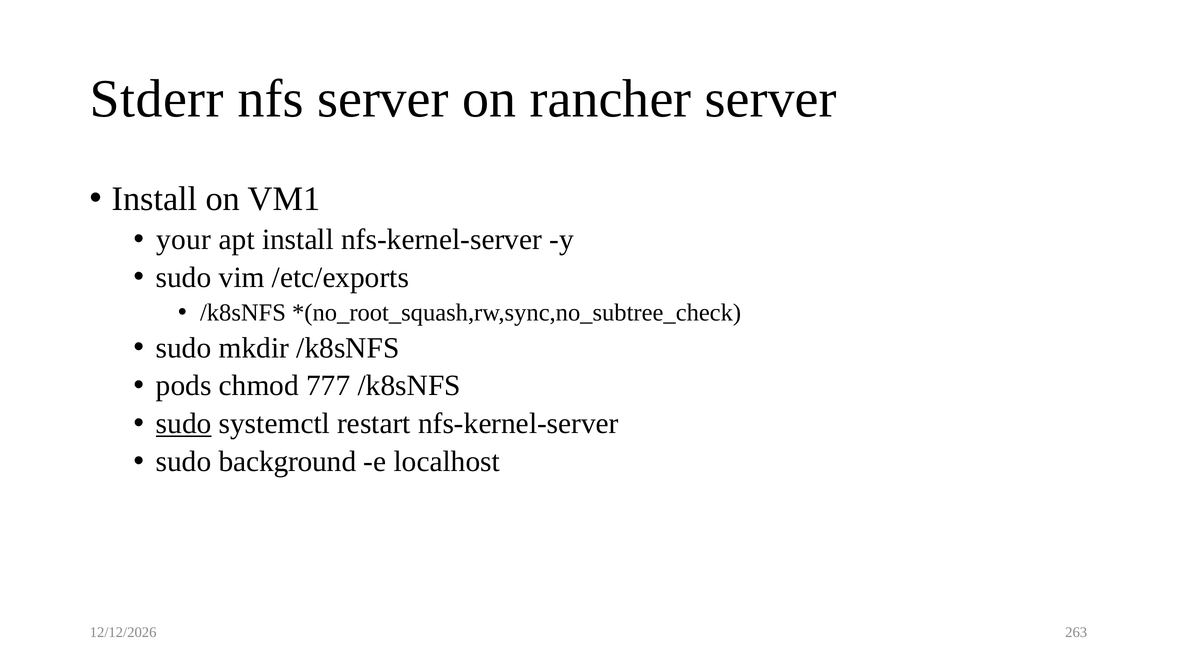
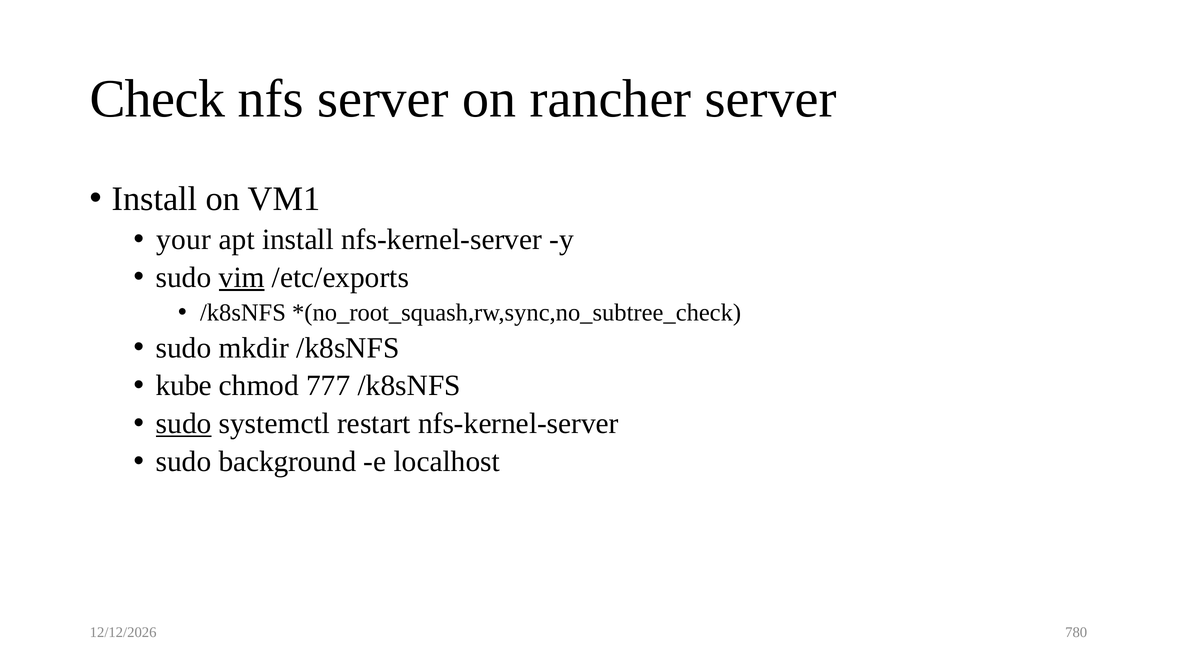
Stderr: Stderr -> Check
vim underline: none -> present
pods: pods -> kube
263: 263 -> 780
